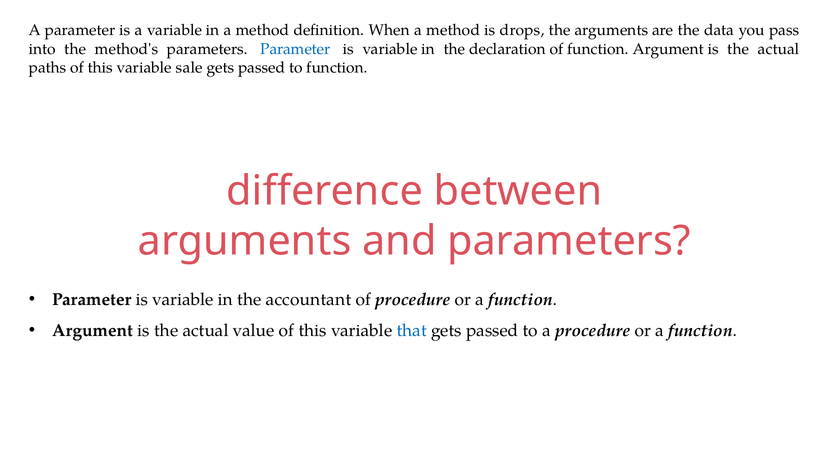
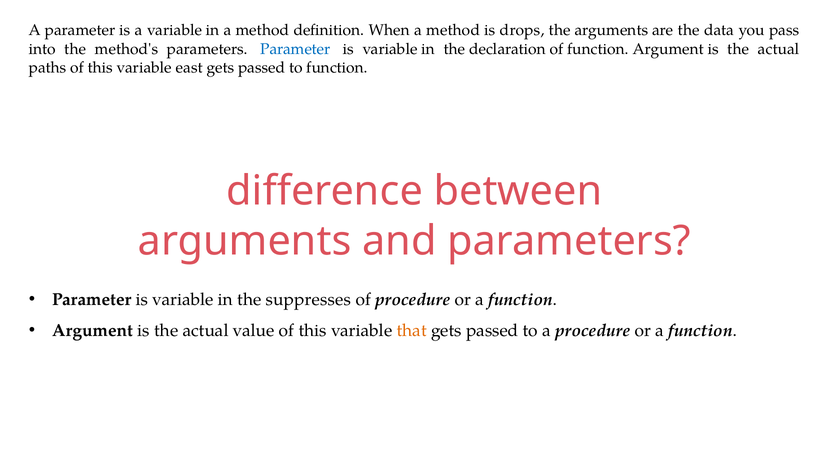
sale: sale -> east
accountant: accountant -> suppresses
that colour: blue -> orange
